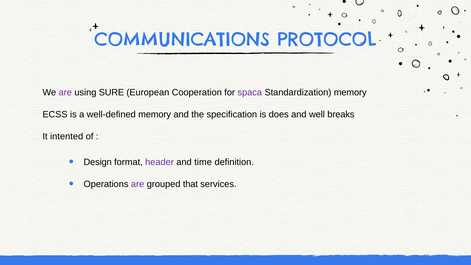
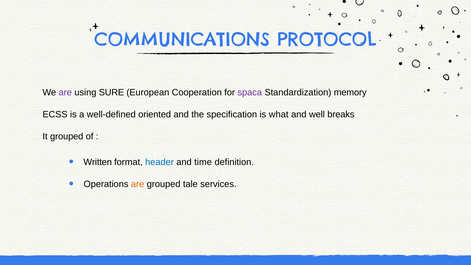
well-defined memory: memory -> oriented
does: does -> what
It intented: intented -> grouped
Design: Design -> Written
header colour: purple -> blue
are at (138, 184) colour: purple -> orange
that: that -> tale
